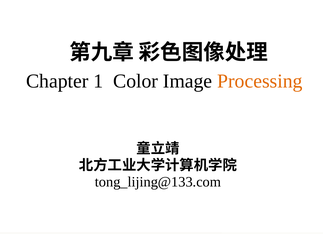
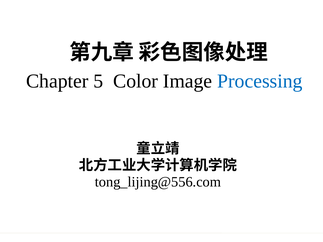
1: 1 -> 5
Processing colour: orange -> blue
tong_lijing@133.com: tong_lijing@133.com -> tong_lijing@556.com
